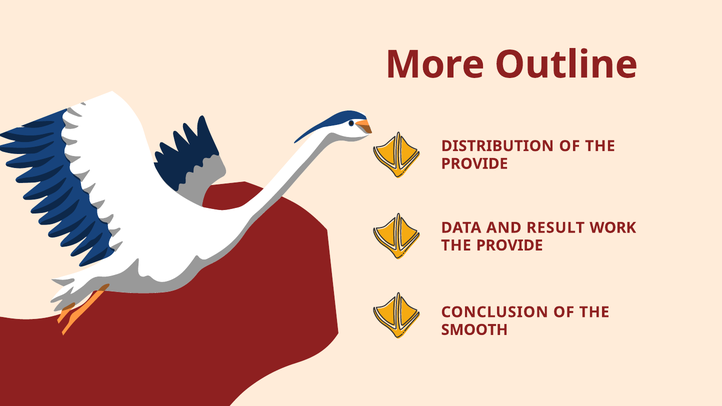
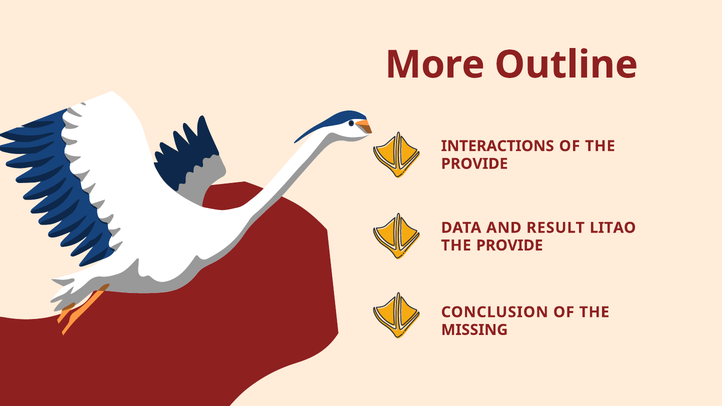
DISTRIBUTION: DISTRIBUTION -> INTERACTIONS
WORK: WORK -> LITAO
SMOOTH: SMOOTH -> MISSING
